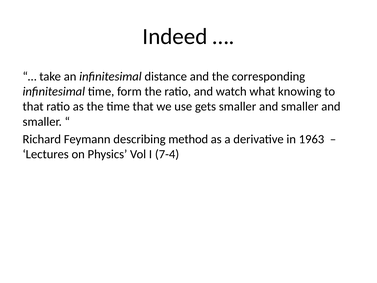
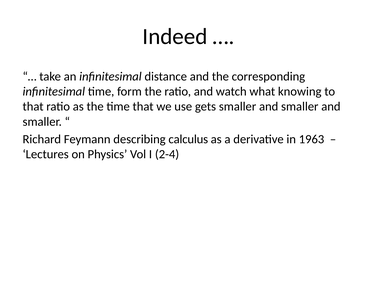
method: method -> calculus
7-4: 7-4 -> 2-4
